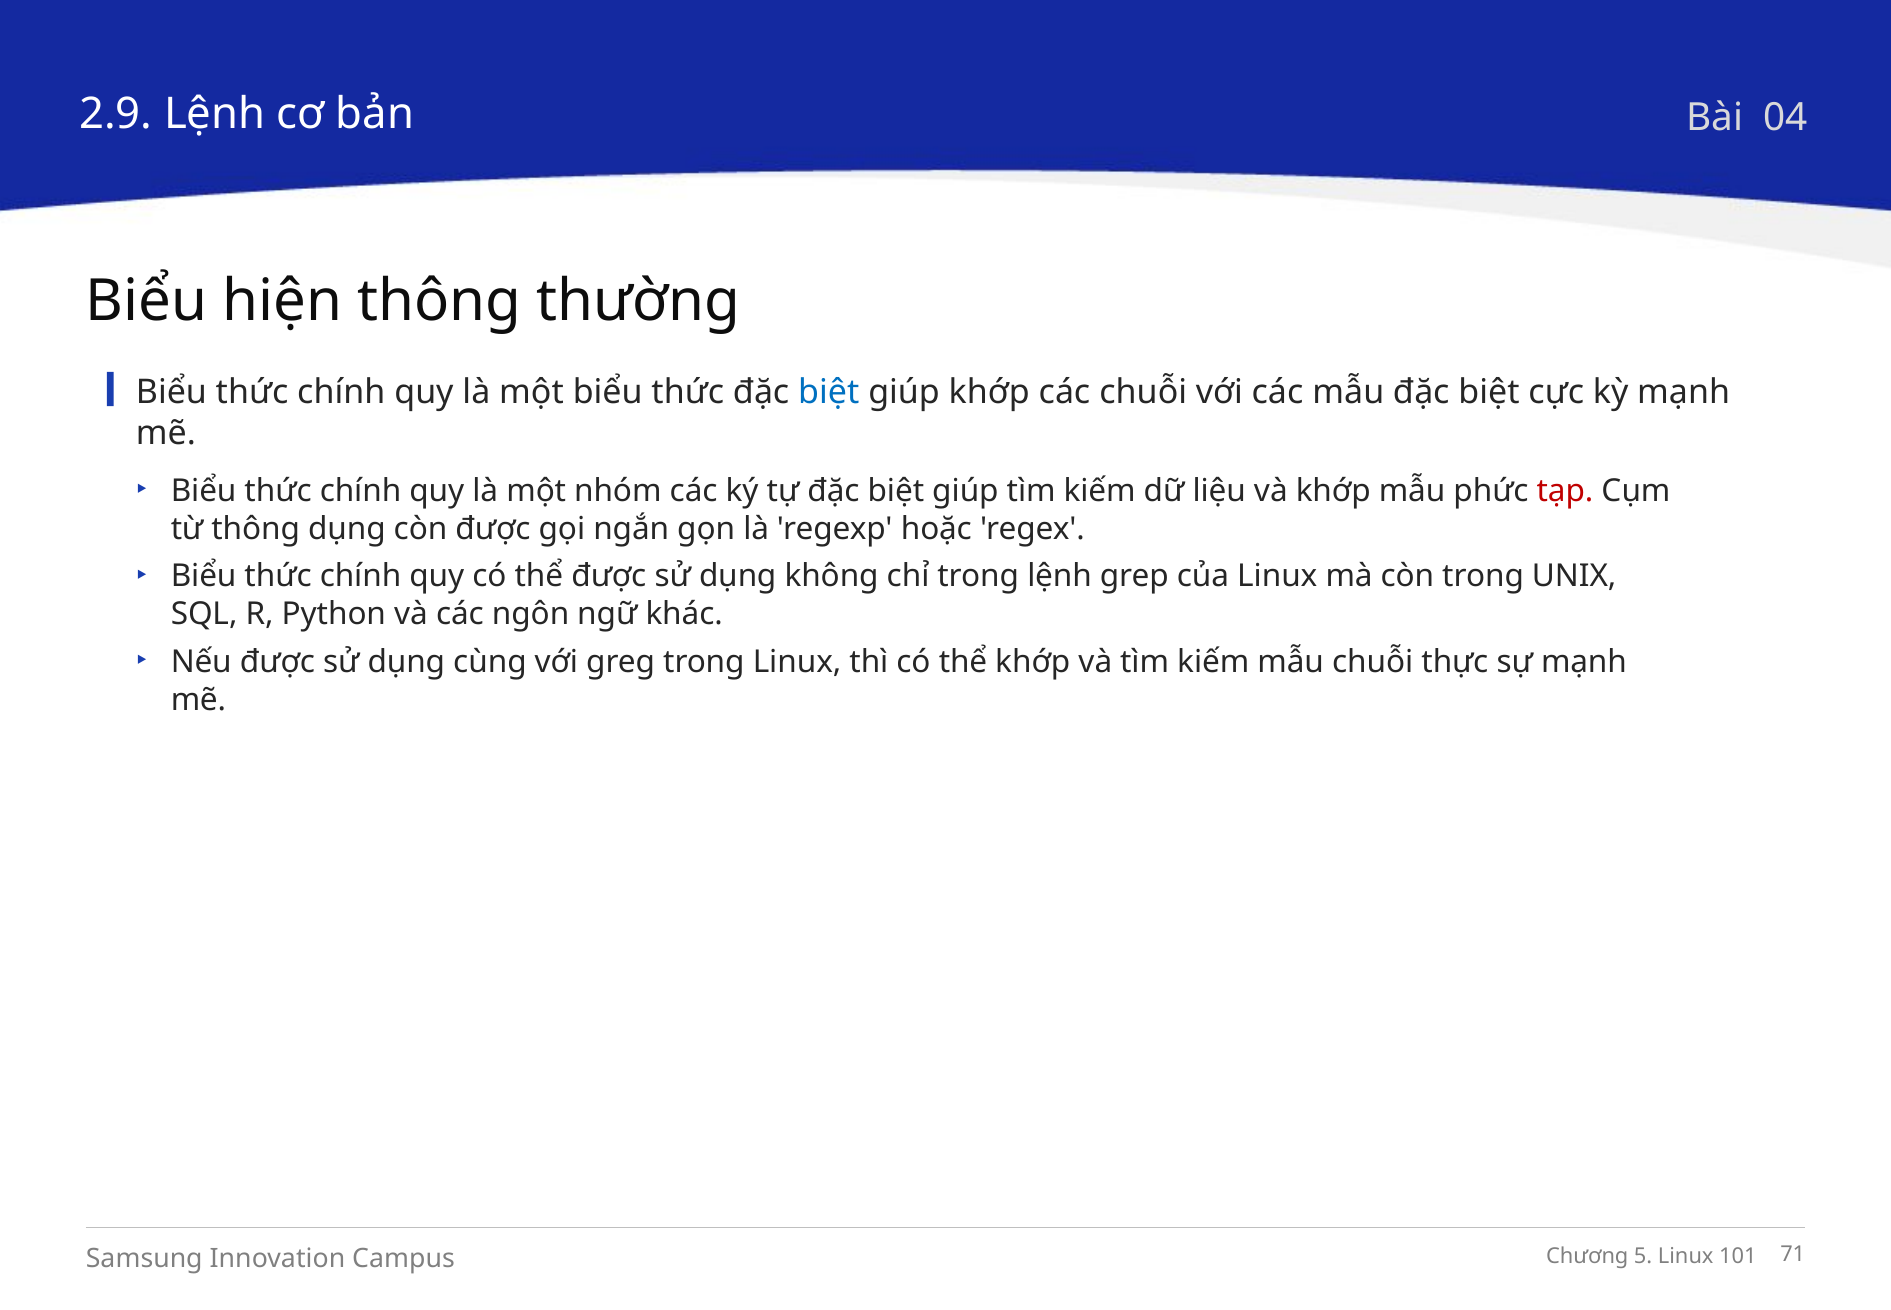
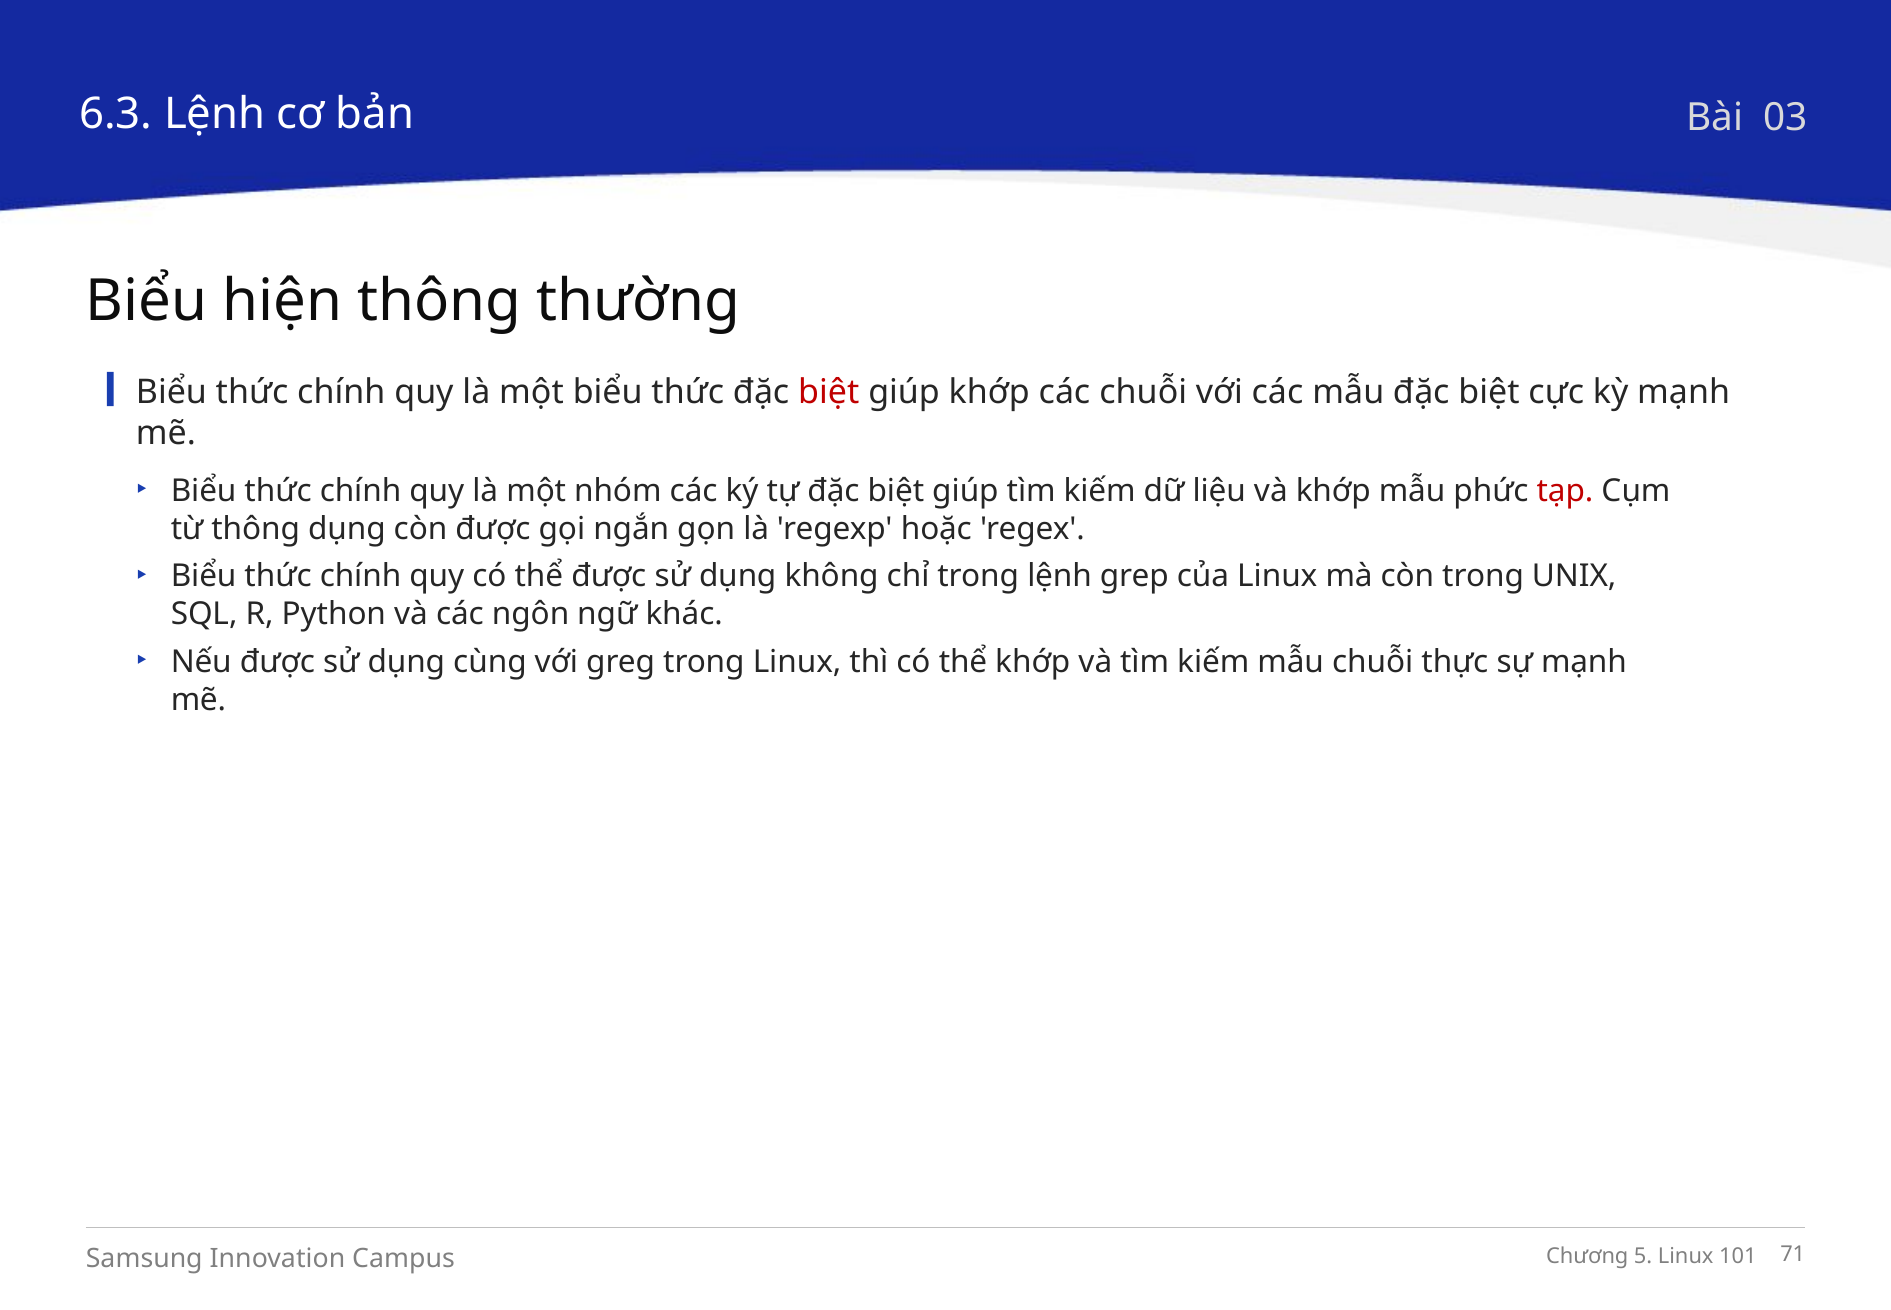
2.9: 2.9 -> 6.3
04: 04 -> 03
biệt at (829, 392) colour: blue -> red
